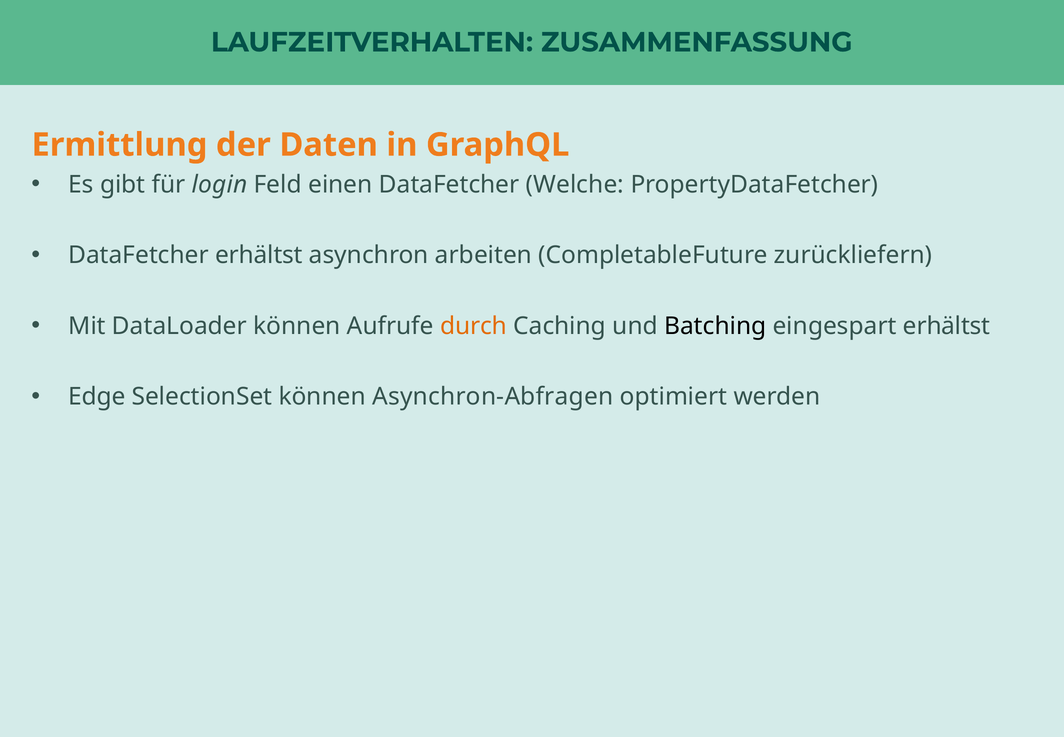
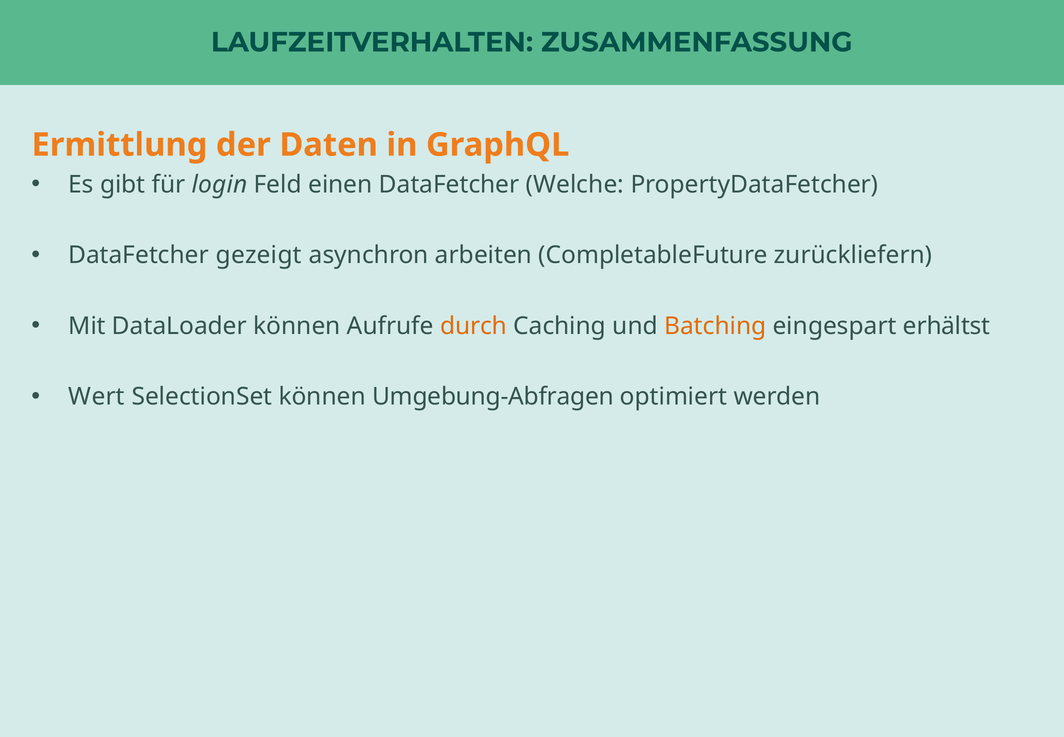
DataFetcher erhältst: erhältst -> gezeigt
Batching colour: black -> orange
Edge: Edge -> Wert
Asynchron-Abfragen: Asynchron-Abfragen -> Umgebung-Abfragen
